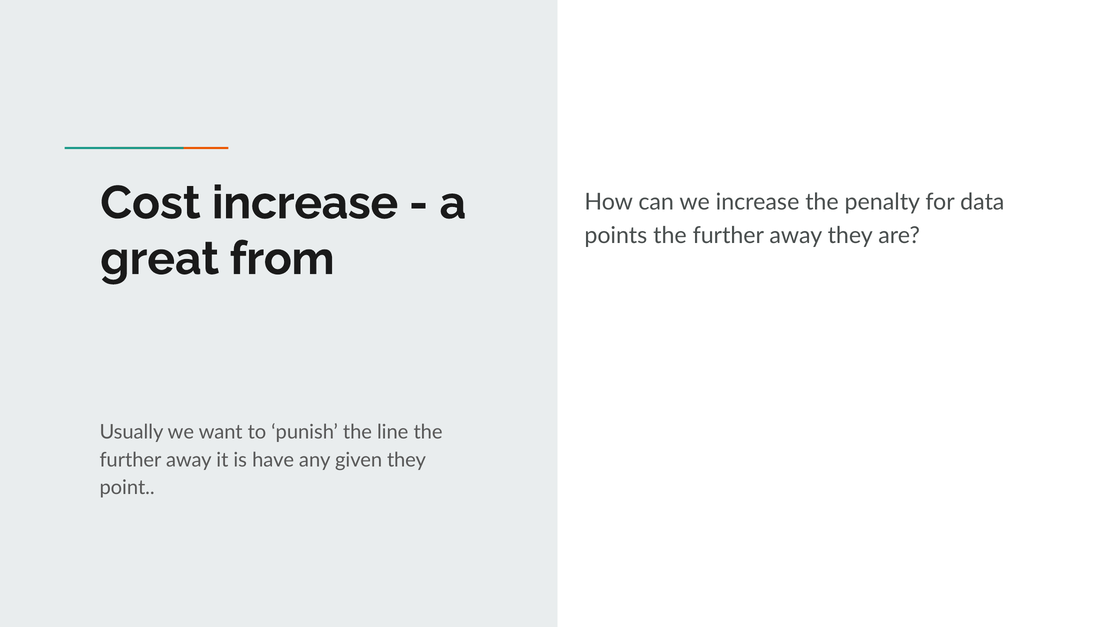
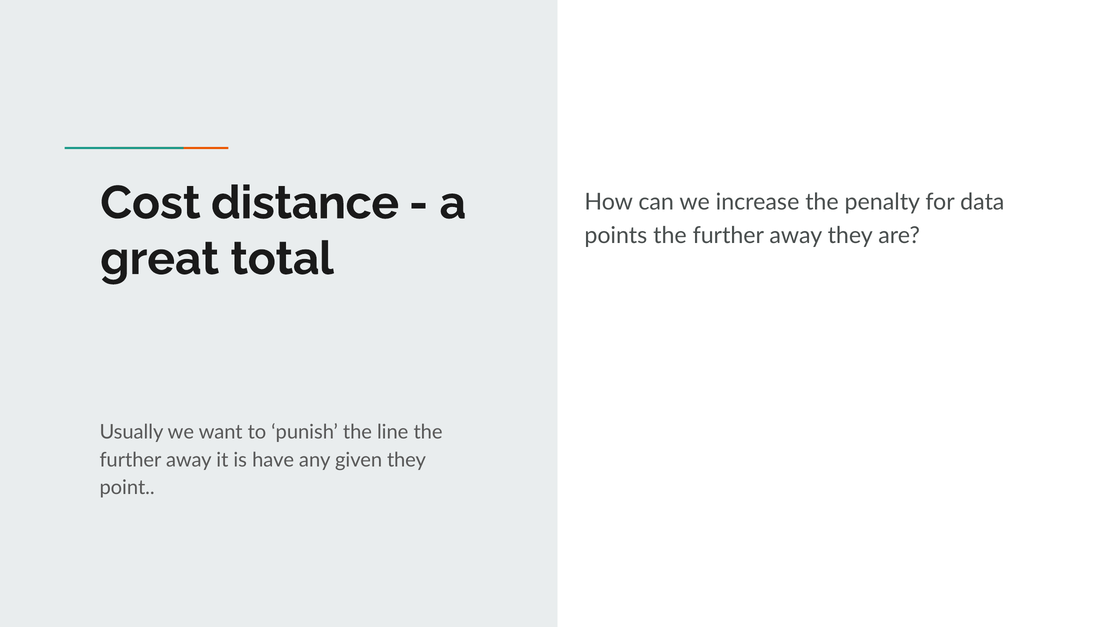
Cost increase: increase -> distance
from: from -> total
